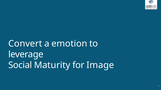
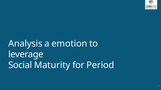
Convert: Convert -> Analysis
Image: Image -> Period
